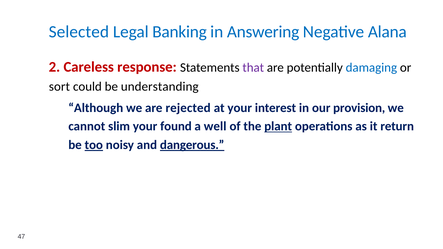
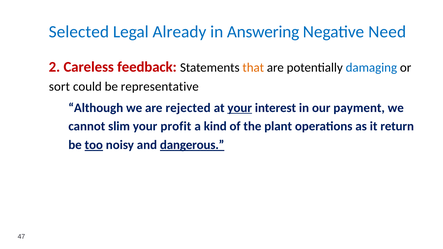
Banking: Banking -> Already
Alana: Alana -> Need
response: response -> feedback
that colour: purple -> orange
understanding: understanding -> representative
your at (240, 108) underline: none -> present
provision: provision -> payment
found: found -> profit
well: well -> kind
plant underline: present -> none
